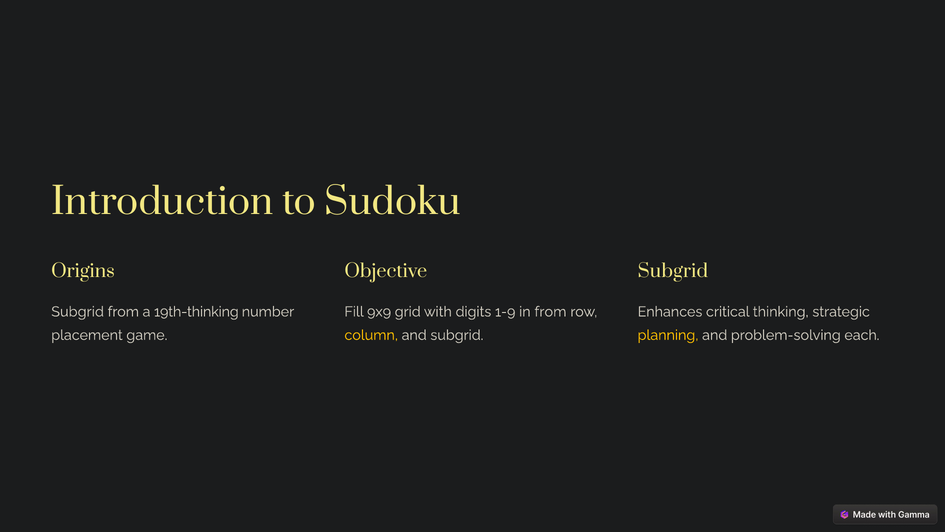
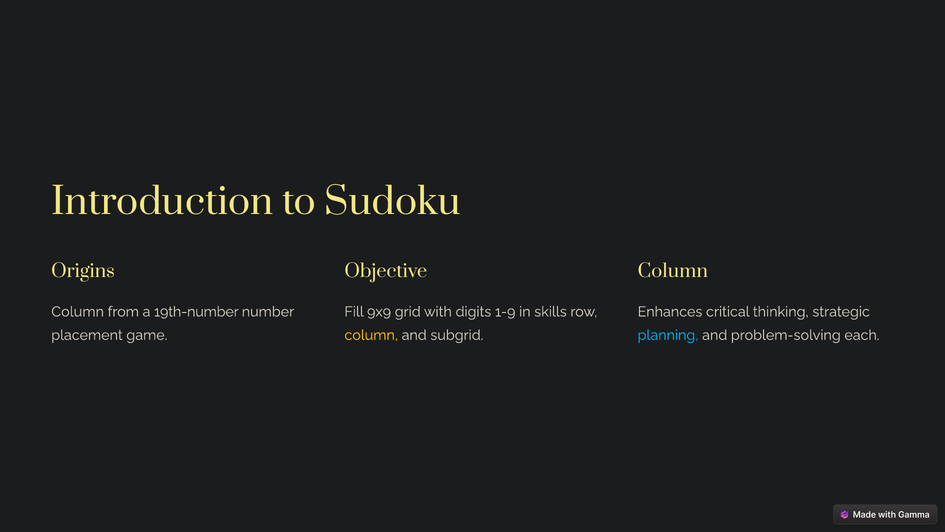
Subgrid at (673, 271): Subgrid -> Column
Subgrid at (78, 311): Subgrid -> Column
19th-thinking: 19th-thinking -> 19th-number
in from: from -> skills
planning colour: yellow -> light blue
